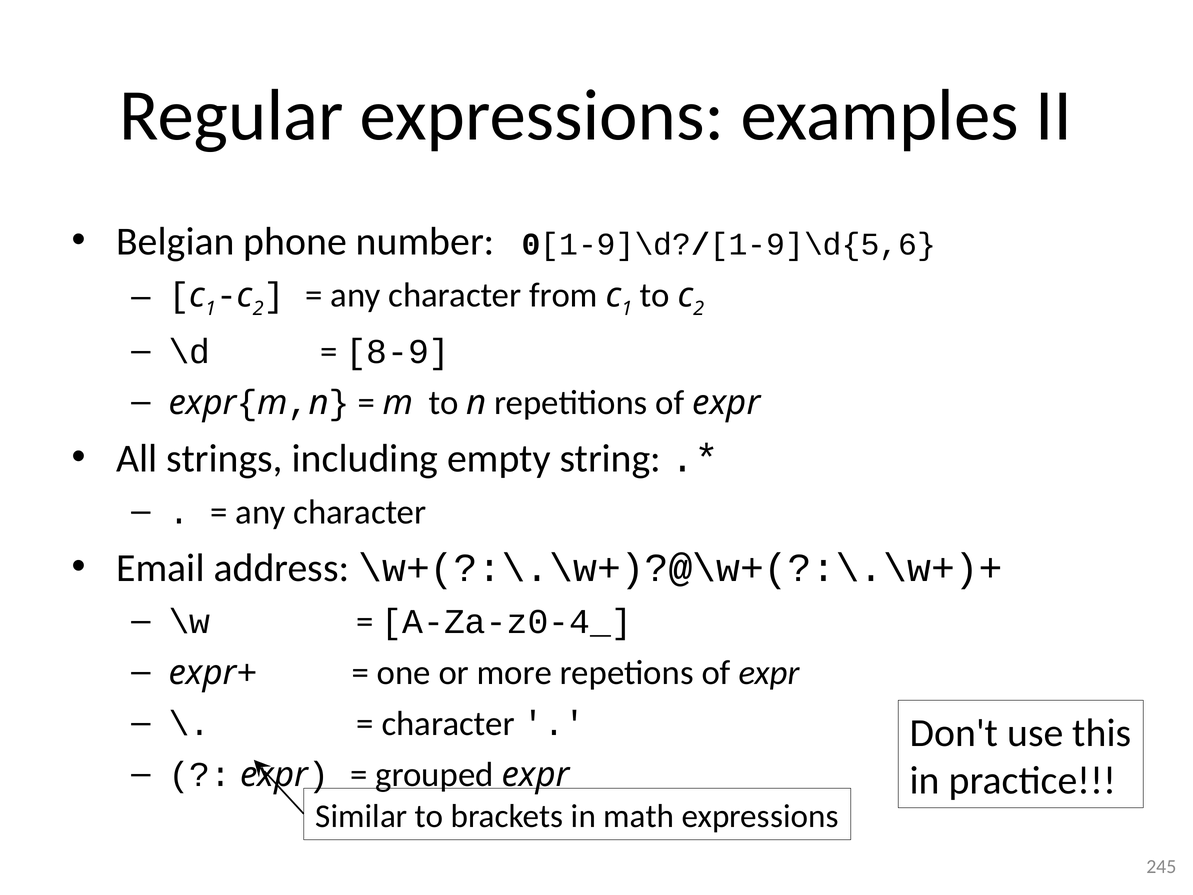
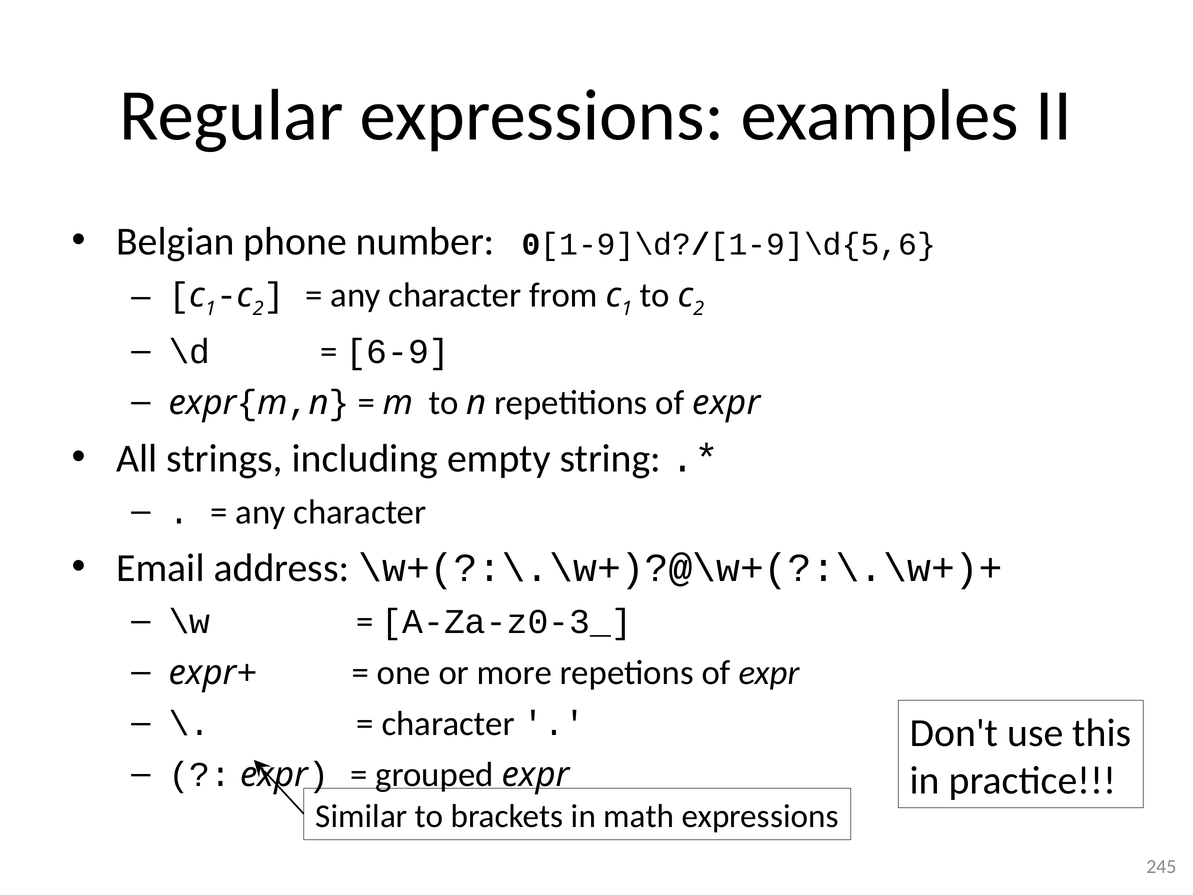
8-9: 8-9 -> 6-9
A-Za-z0-4_: A-Za-z0-4_ -> A-Za-z0-3_
